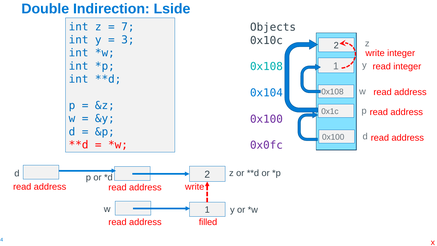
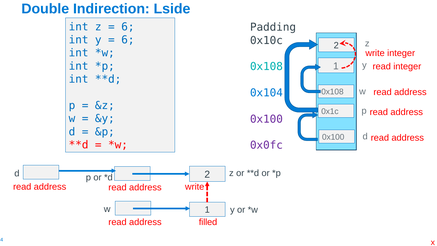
7 at (128, 27): 7 -> 6
Objects: Objects -> Padding
3 at (128, 40): 3 -> 6
